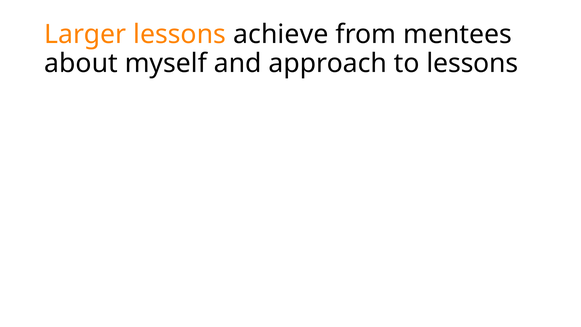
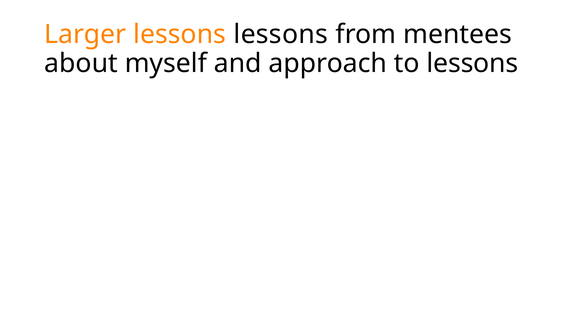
lessons achieve: achieve -> lessons
